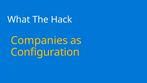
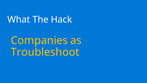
Configuration: Configuration -> Troubleshoot
